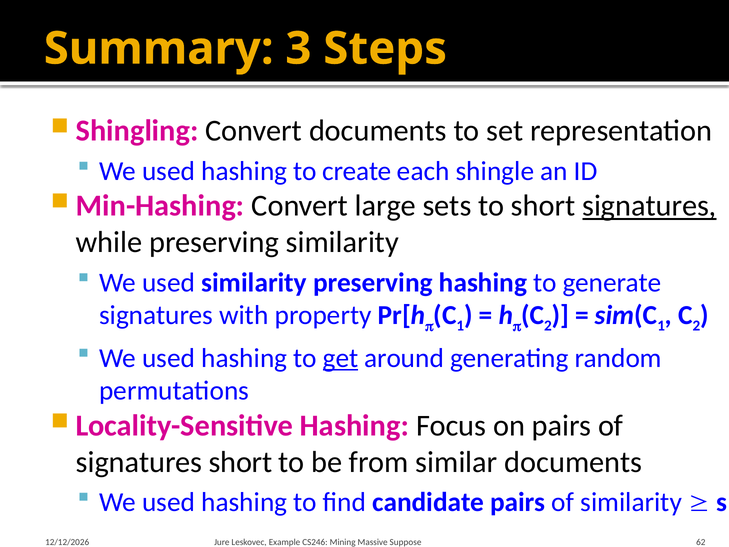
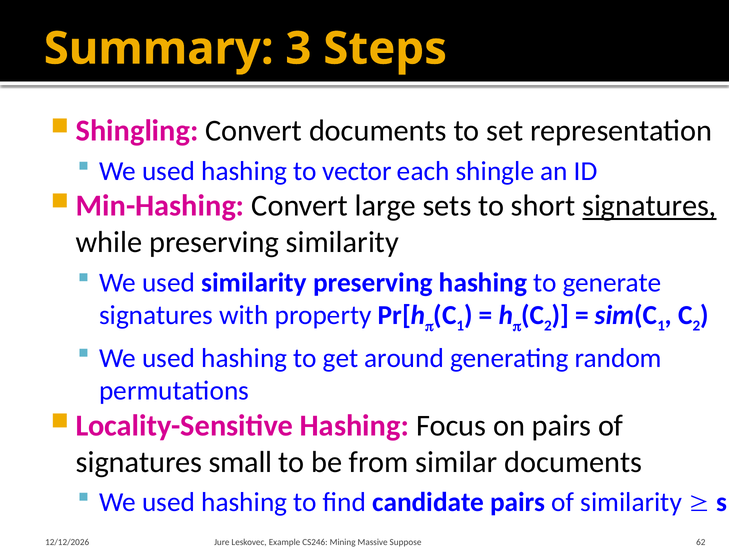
create: create -> vector
get underline: present -> none
signatures short: short -> small
